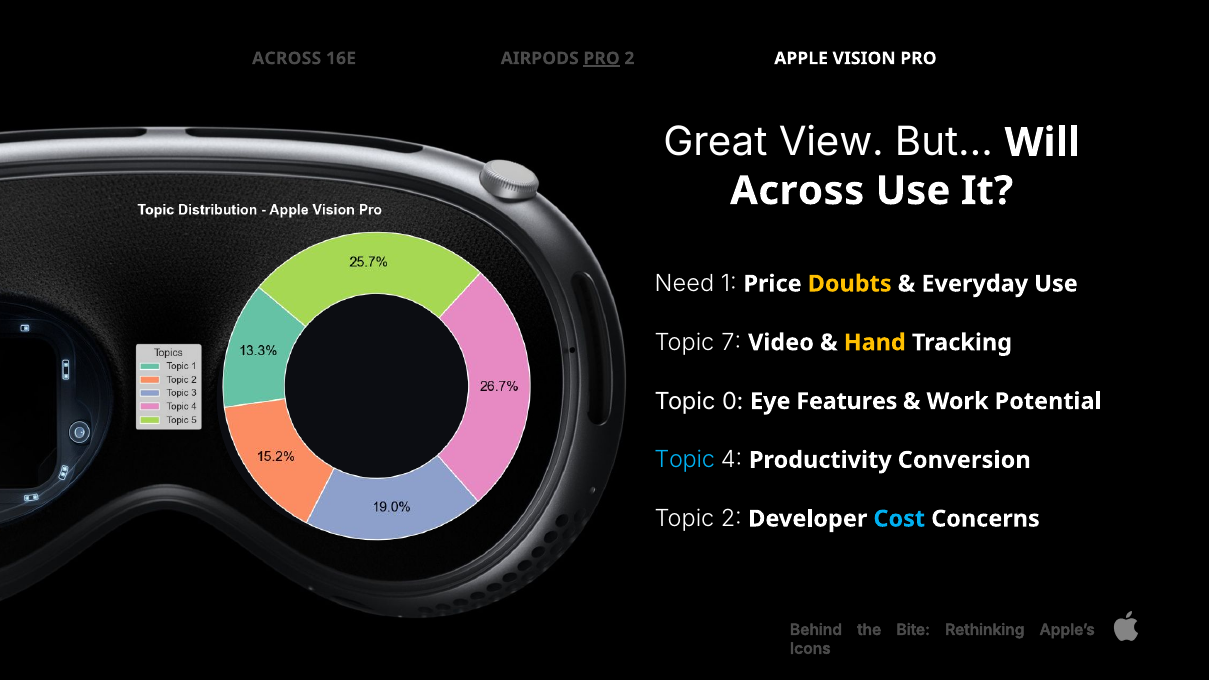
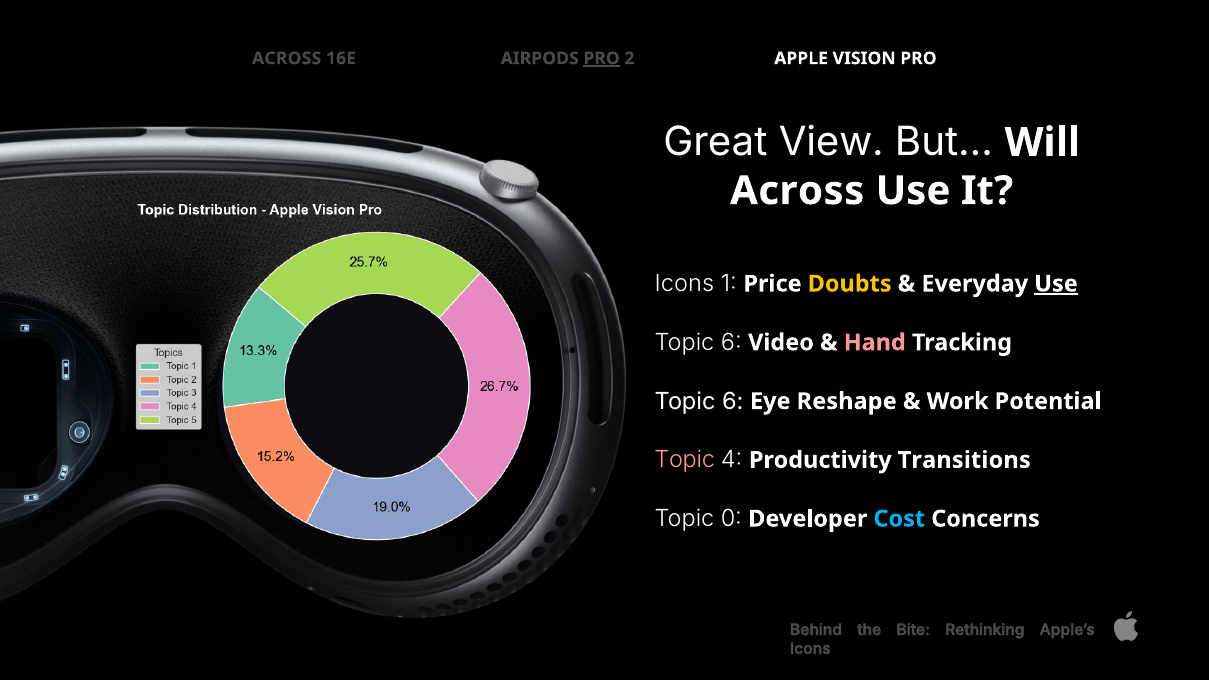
Need at (684, 284): Need -> Icons
Use at (1056, 284) underline: none -> present
7 at (731, 343): 7 -> 6
Hand colour: yellow -> pink
0 at (733, 401): 0 -> 6
Features: Features -> Reshape
Topic at (685, 460) colour: light blue -> pink
Conversion: Conversion -> Transitions
Topic 2: 2 -> 0
